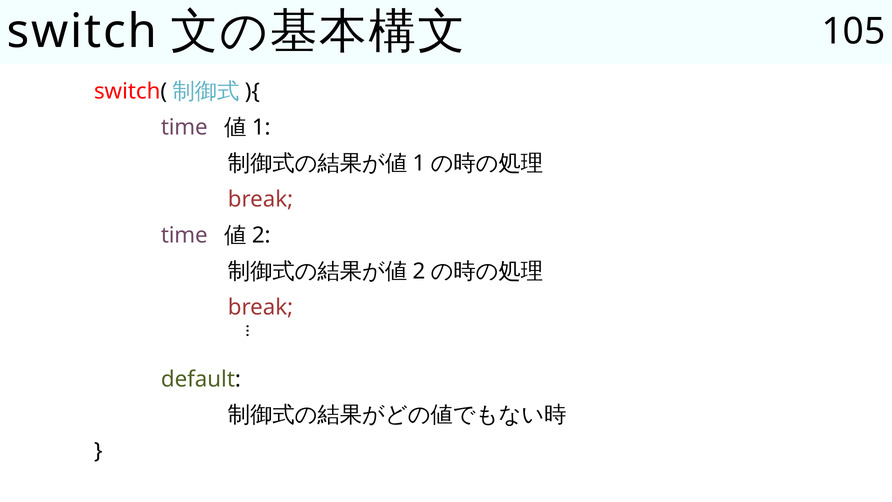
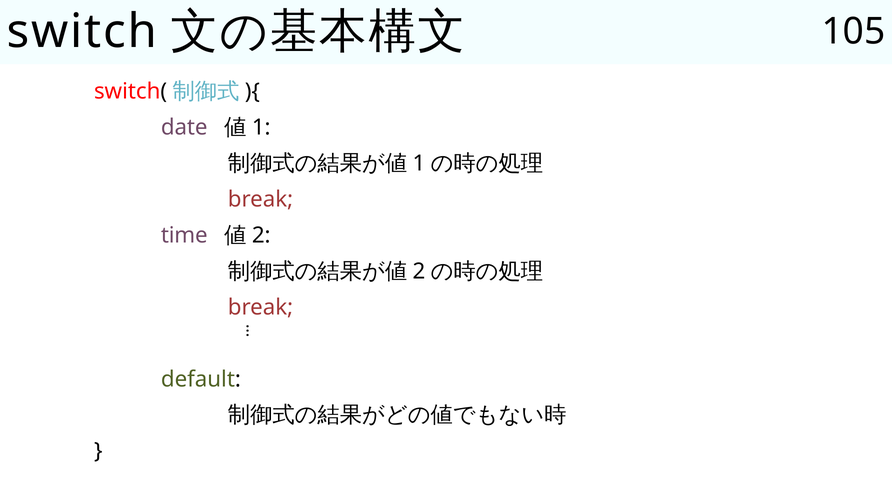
time at (184, 127): time -> date
